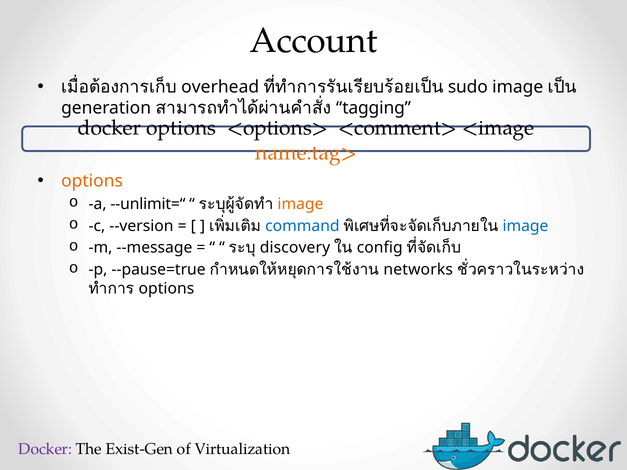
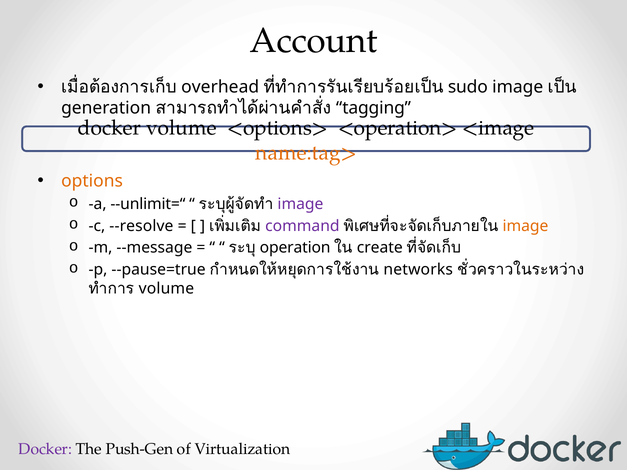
docker options: options -> volume
<comment>: <comment> -> <operation>
image at (300, 204) colour: orange -> purple
--version: --version -> --resolve
command colour: blue -> purple
image at (525, 226) colour: blue -> orange
discovery: discovery -> operation
config: config -> create
options at (166, 289): options -> volume
Exist-Gen: Exist-Gen -> Push-Gen
